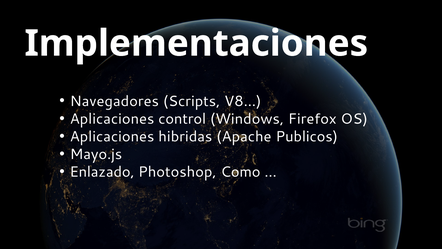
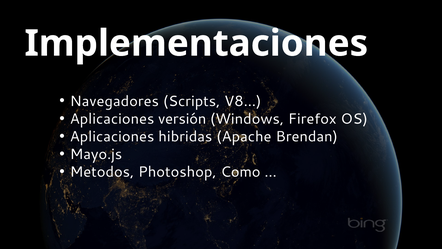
control: control -> versión
Publicos: Publicos -> Brendan
Enlazado: Enlazado -> Metodos
